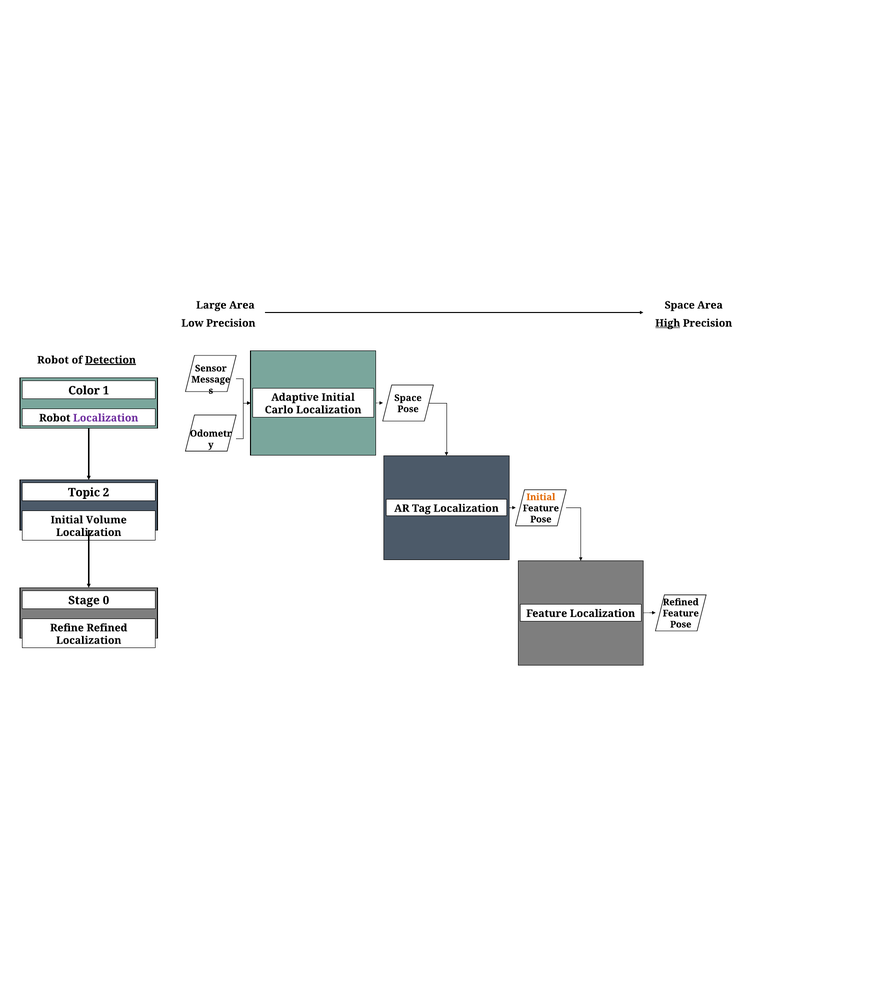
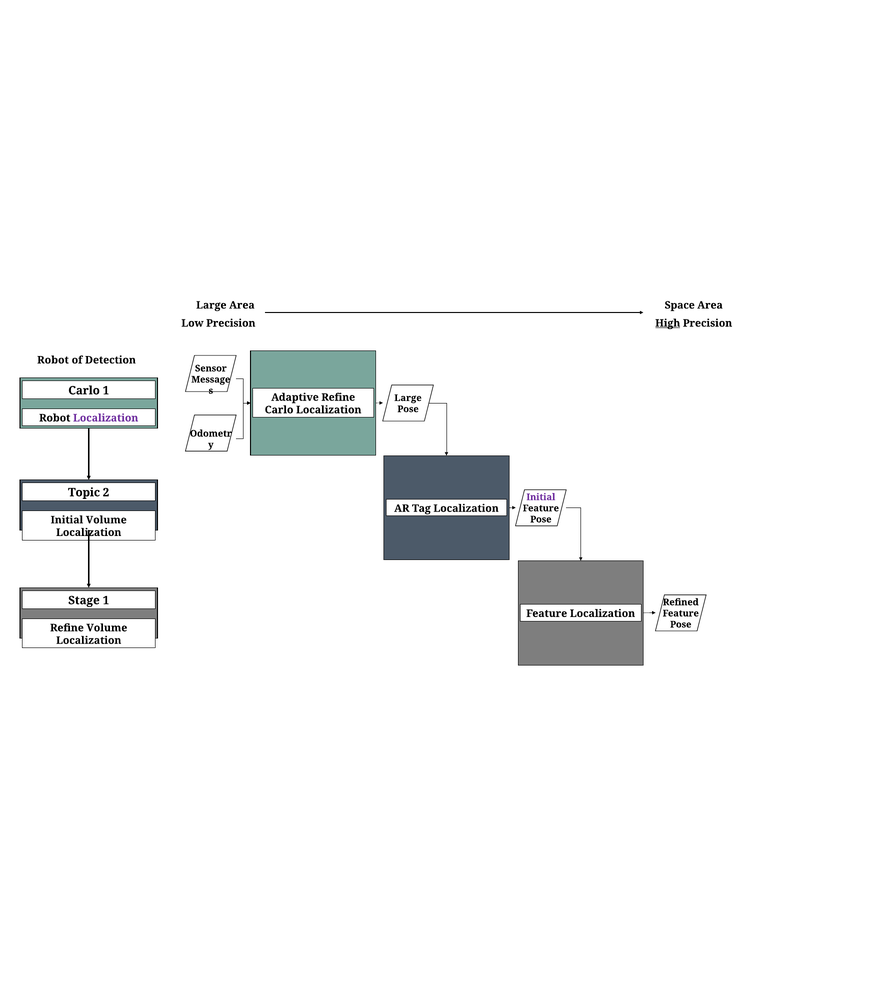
Detection underline: present -> none
Color at (84, 390): Color -> Carlo
Adaptive Initial: Initial -> Refine
Space at (408, 398): Space -> Large
Initial at (541, 497) colour: orange -> purple
Stage 0: 0 -> 1
Refine Refined: Refined -> Volume
